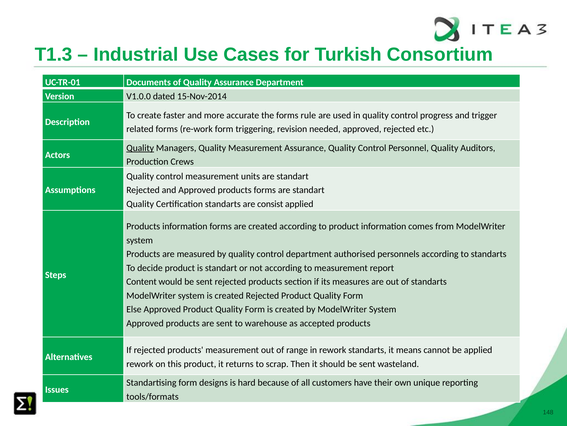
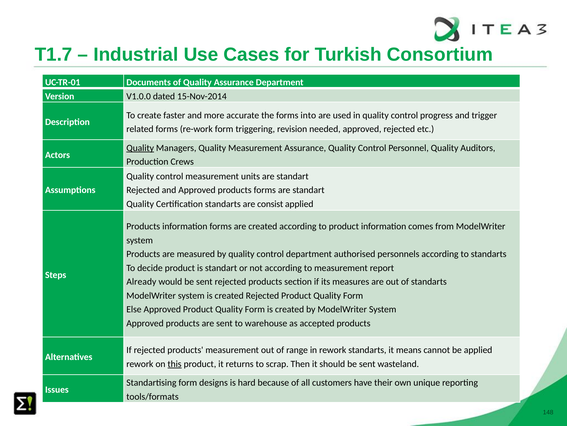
T1.3: T1.3 -> T1.7
rule: rule -> into
Content: Content -> Already
this underline: none -> present
